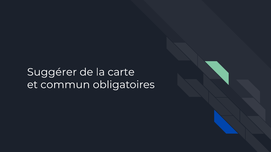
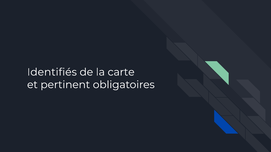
Suggérer: Suggérer -> Identifiés
commun: commun -> pertinent
